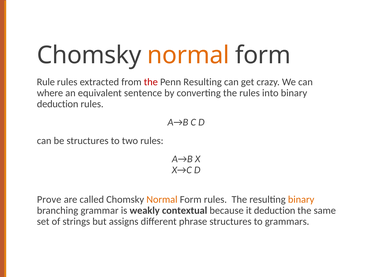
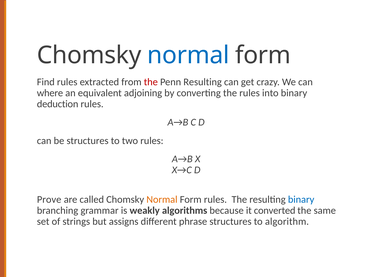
normal at (188, 55) colour: orange -> blue
Rule: Rule -> Find
sentence: sentence -> adjoining
binary at (301, 199) colour: orange -> blue
contextual: contextual -> algorithms
it deduction: deduction -> converted
grammars: grammars -> algorithm
